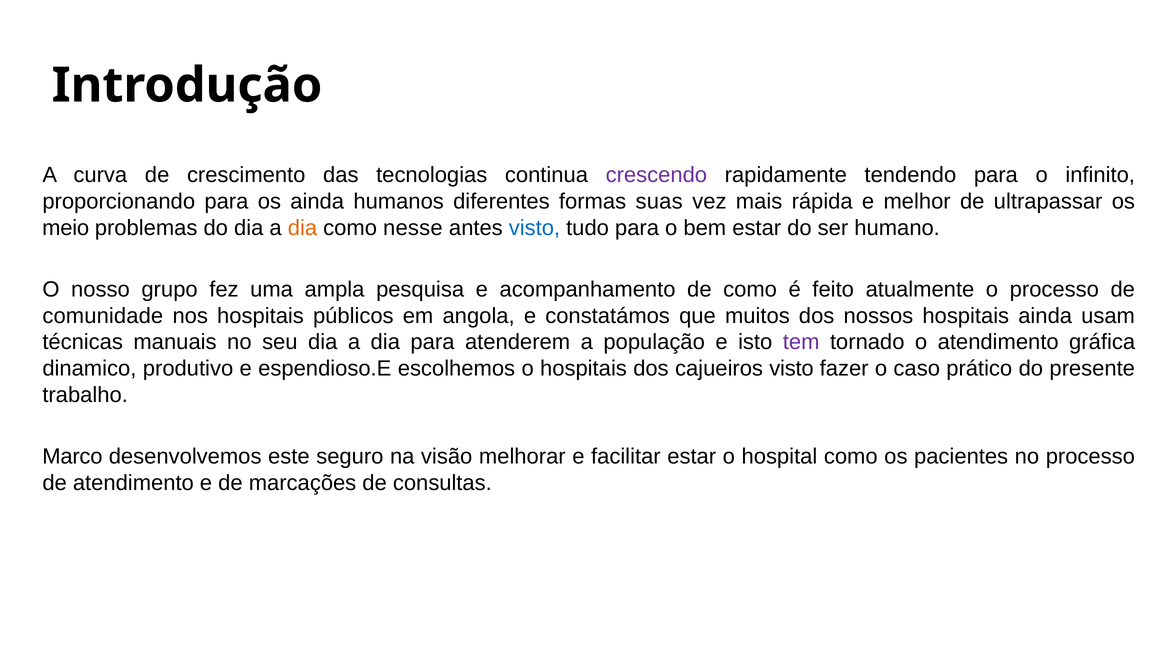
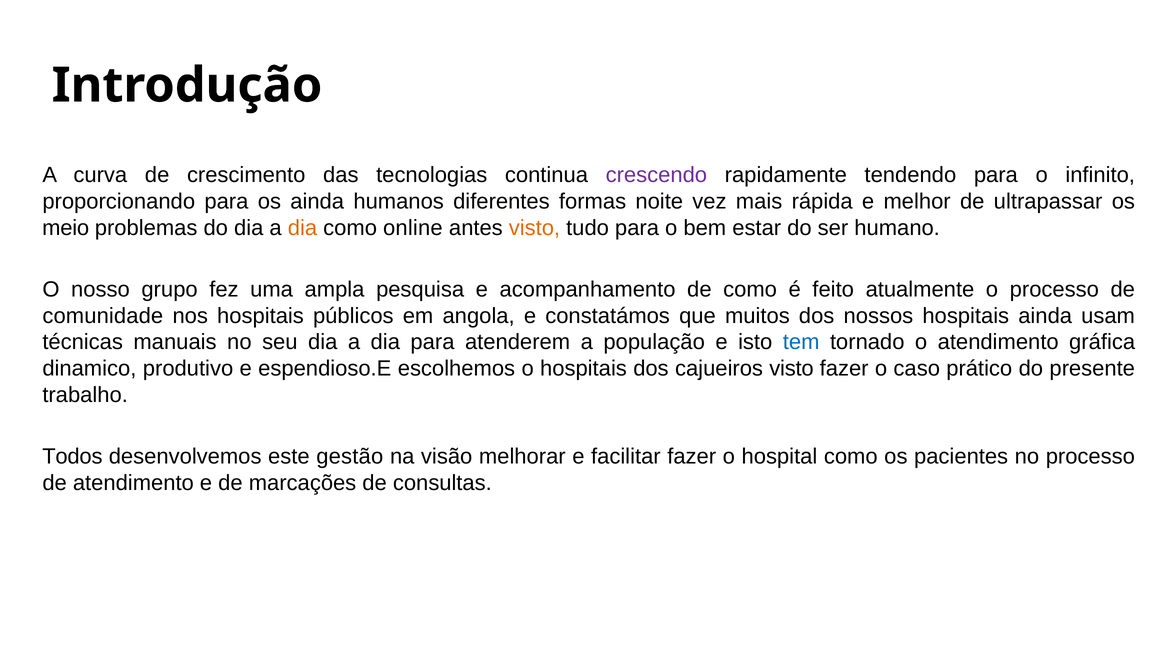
suas: suas -> noite
nesse: nesse -> online
visto at (534, 228) colour: blue -> orange
tem colour: purple -> blue
Marco: Marco -> Todos
seguro: seguro -> gestão
facilitar estar: estar -> fazer
